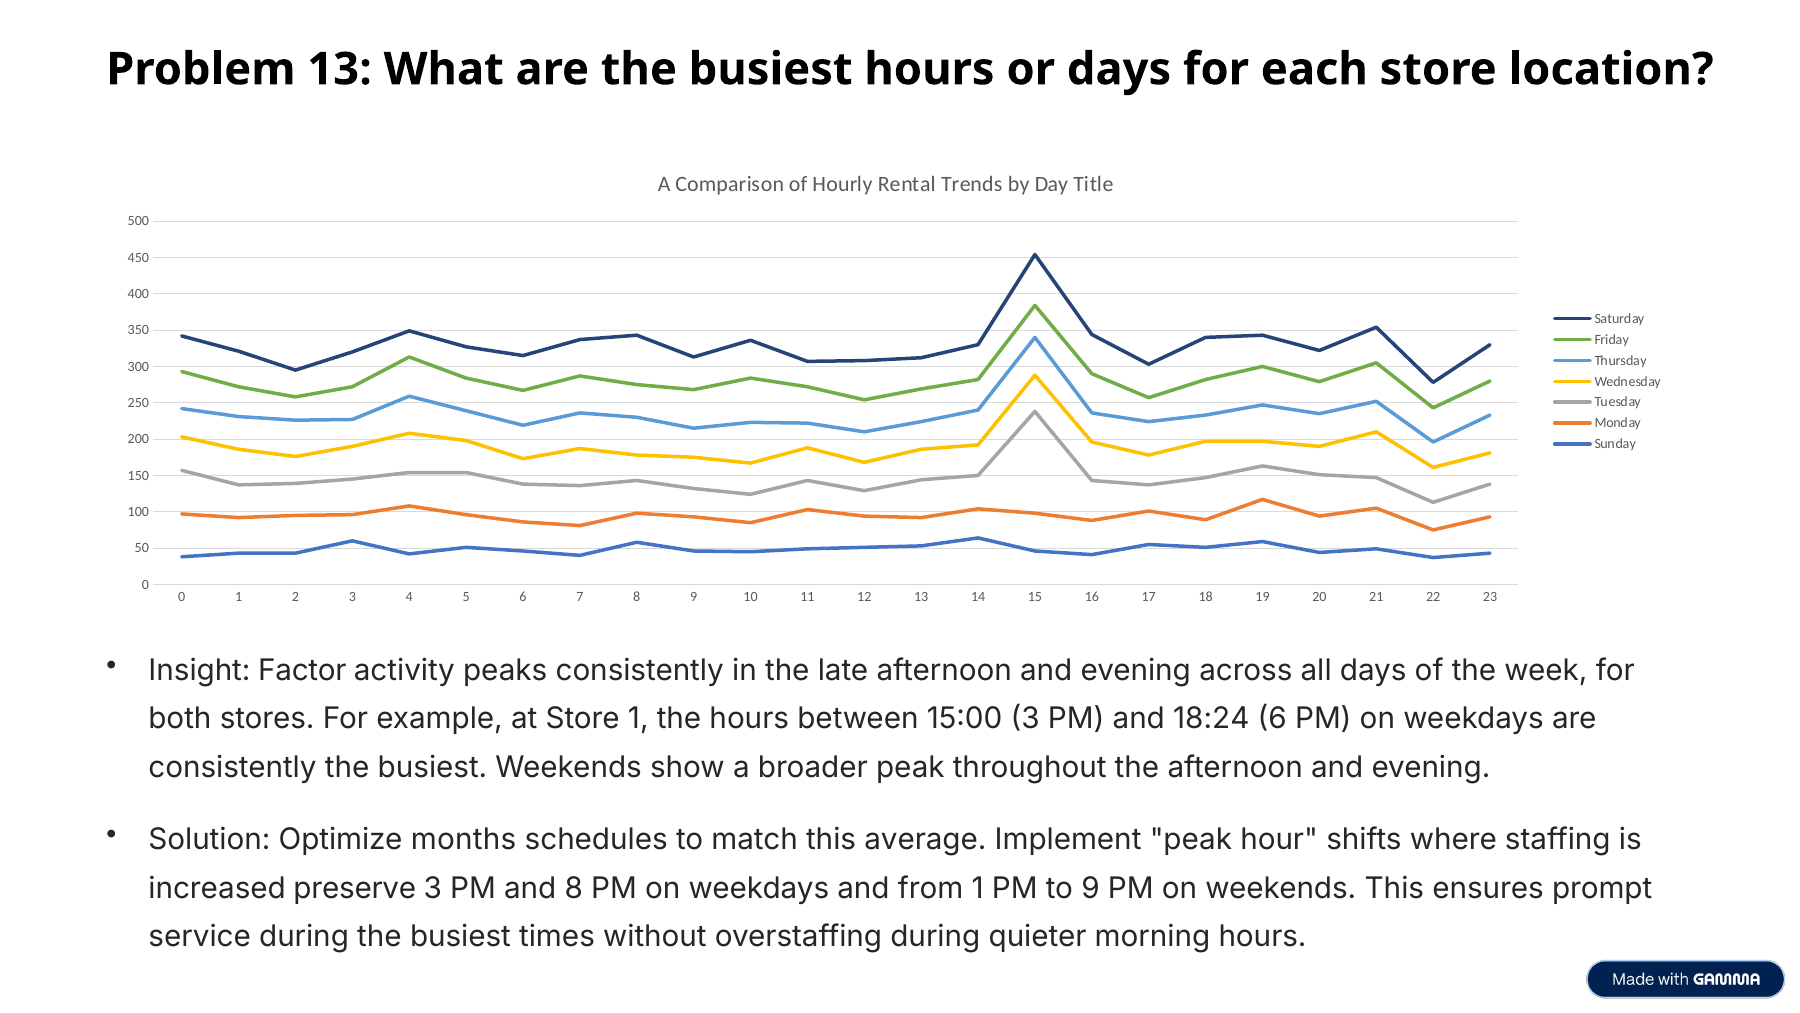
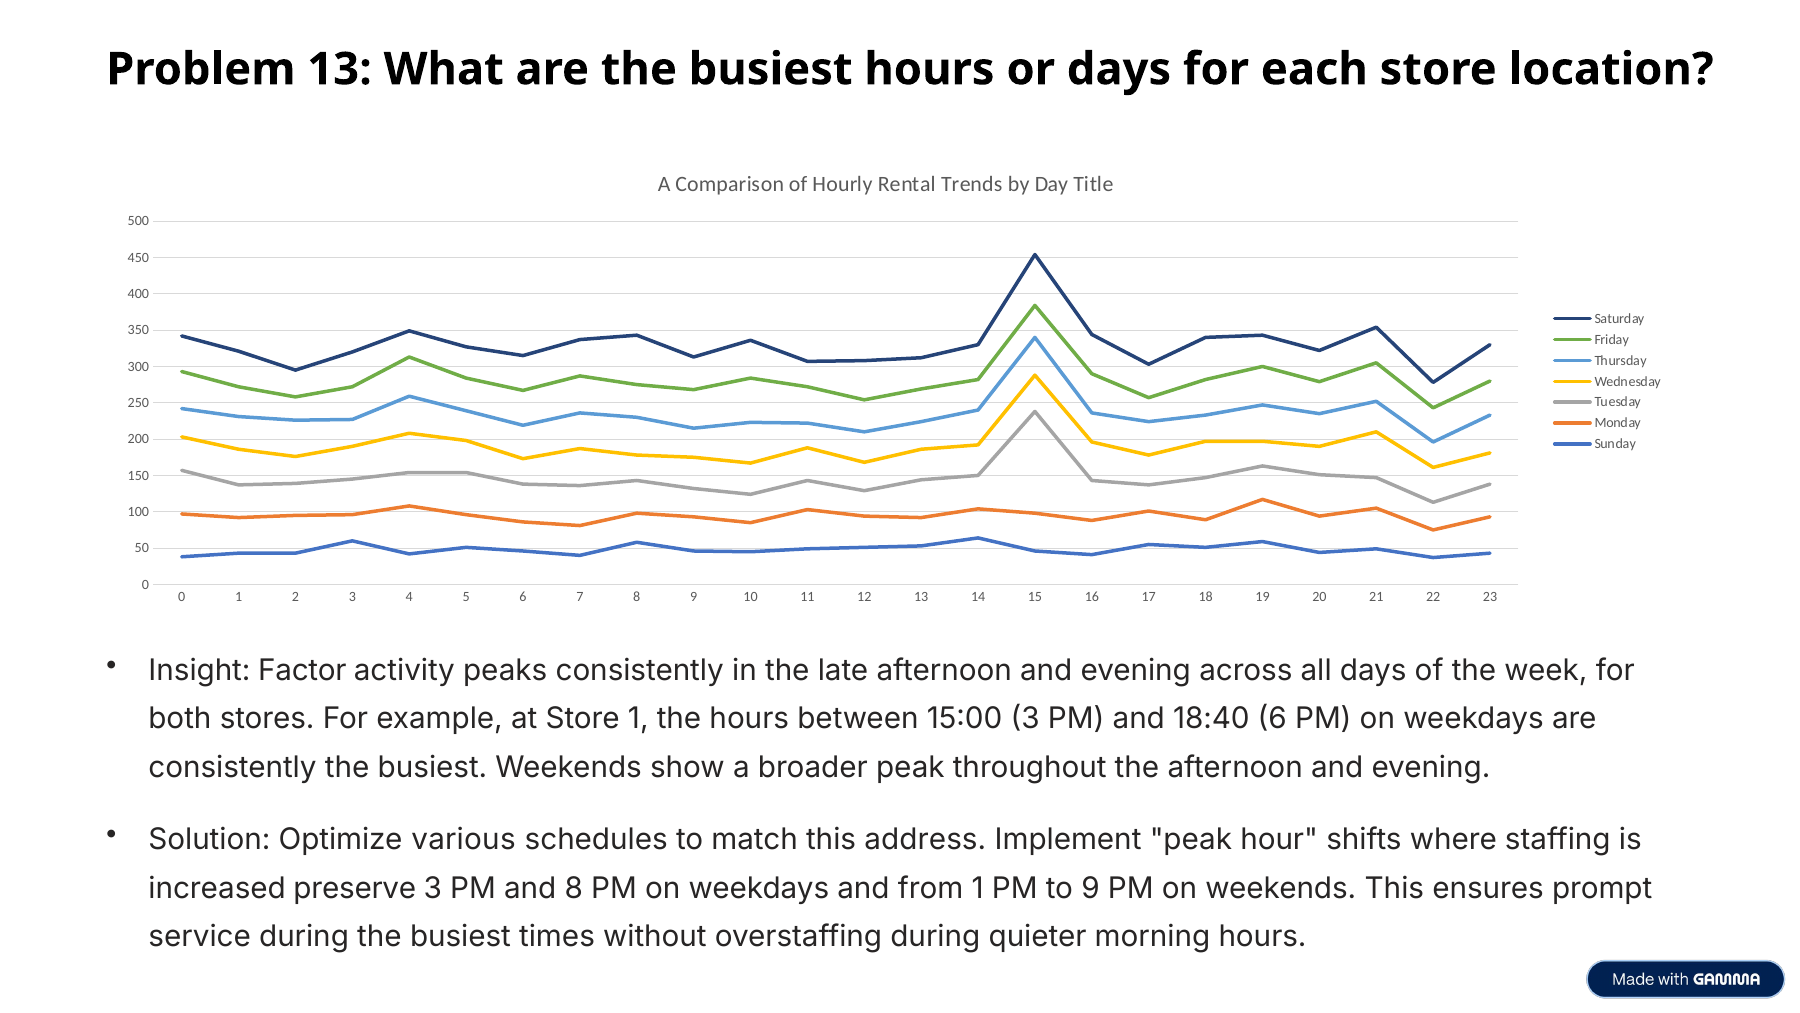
18:24: 18:24 -> 18:40
months: months -> various
average: average -> address
